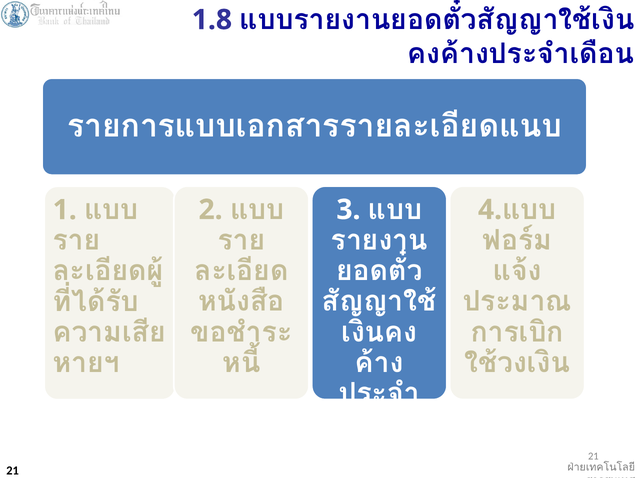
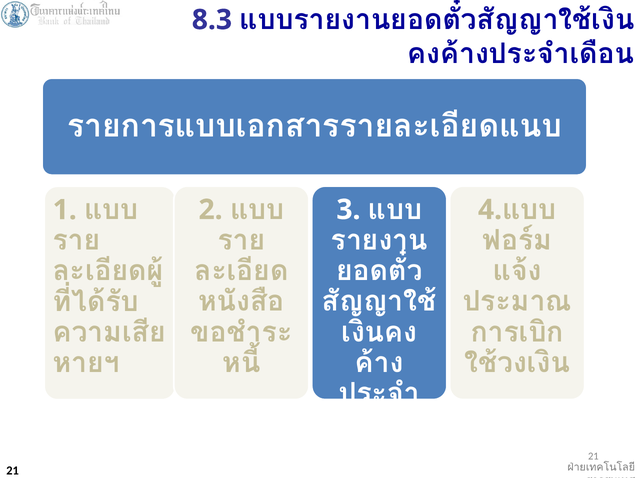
1.8: 1.8 -> 8.3
